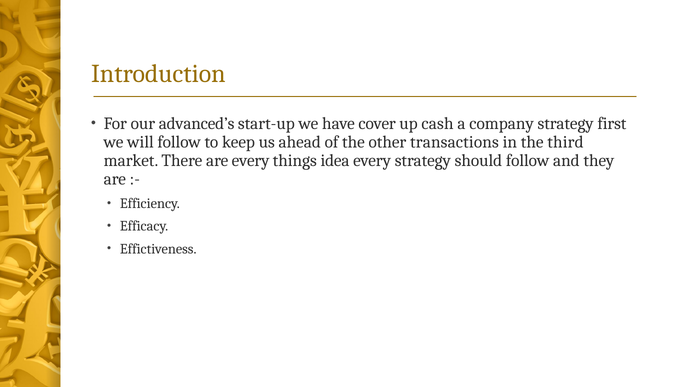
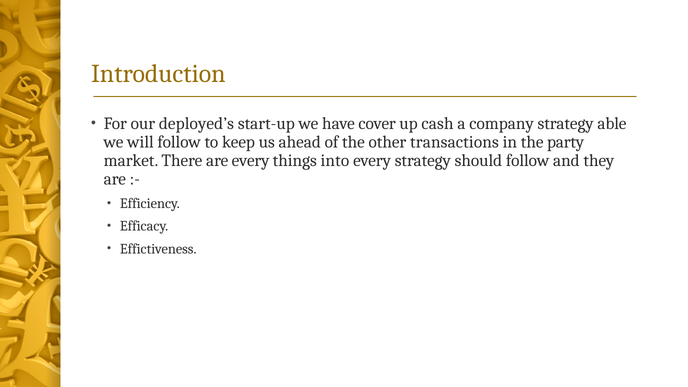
advanced’s: advanced’s -> deployed’s
first: first -> able
third: third -> party
idea: idea -> into
